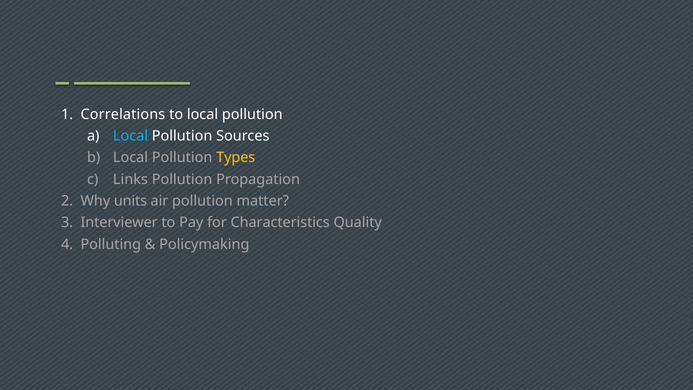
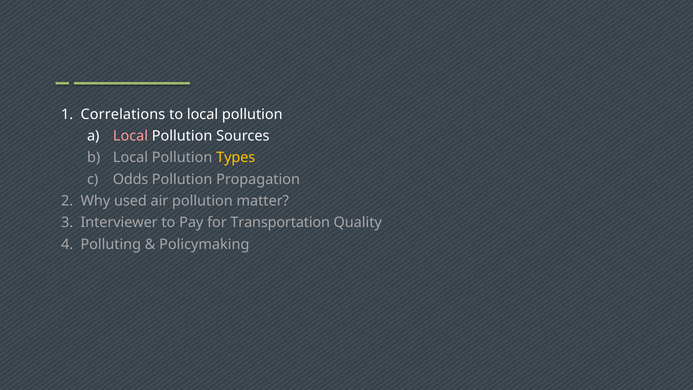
Local at (131, 136) colour: light blue -> pink
Links: Links -> Odds
units: units -> used
Characteristics: Characteristics -> Transportation
